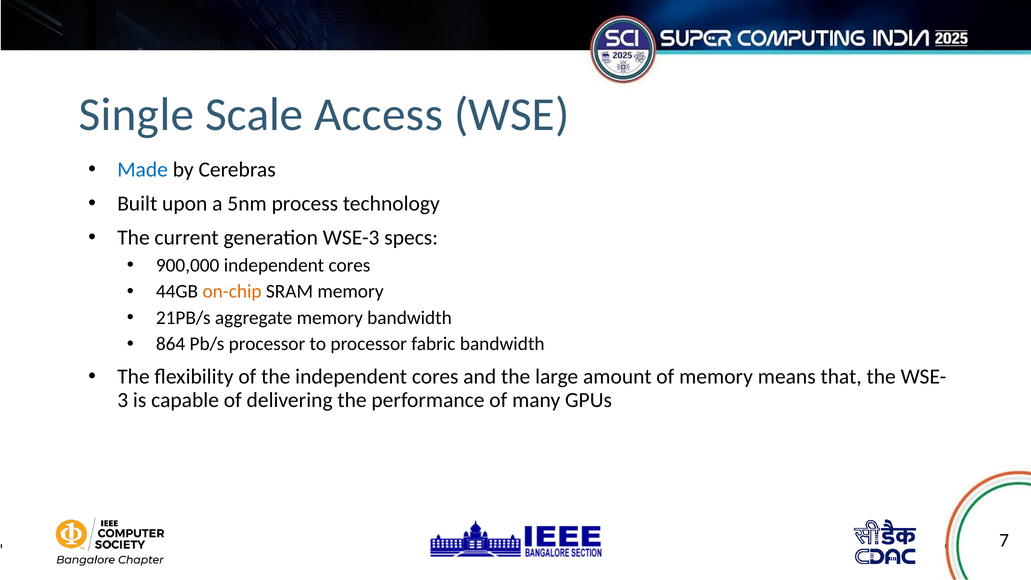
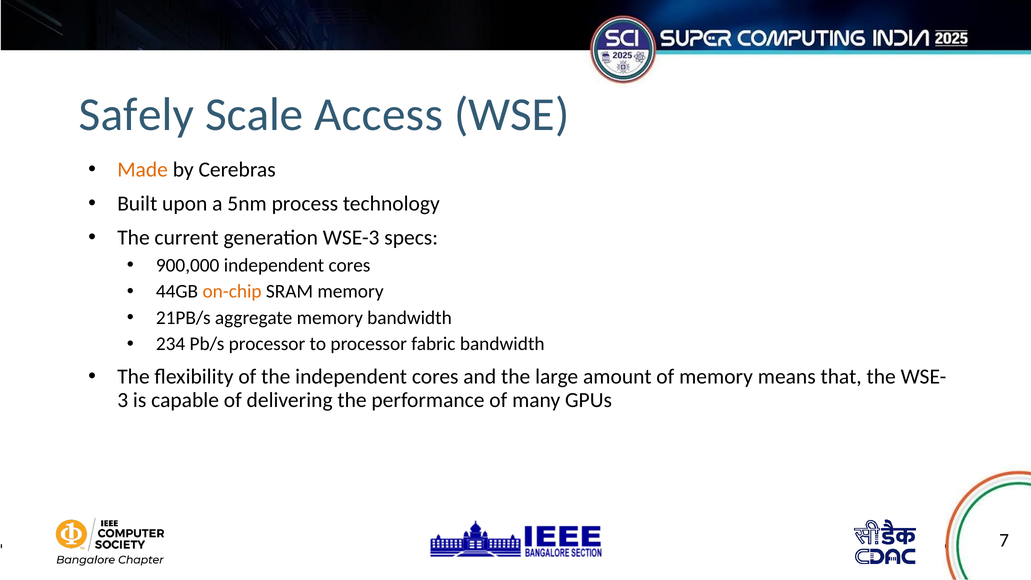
Single: Single -> Safely
Made colour: blue -> orange
864: 864 -> 234
